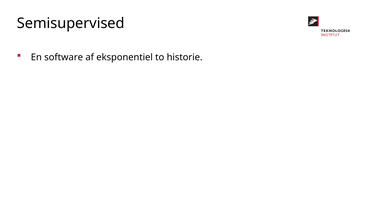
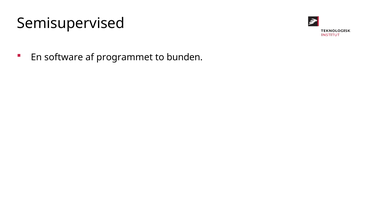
eksponentiel: eksponentiel -> programmet
historie: historie -> bunden
